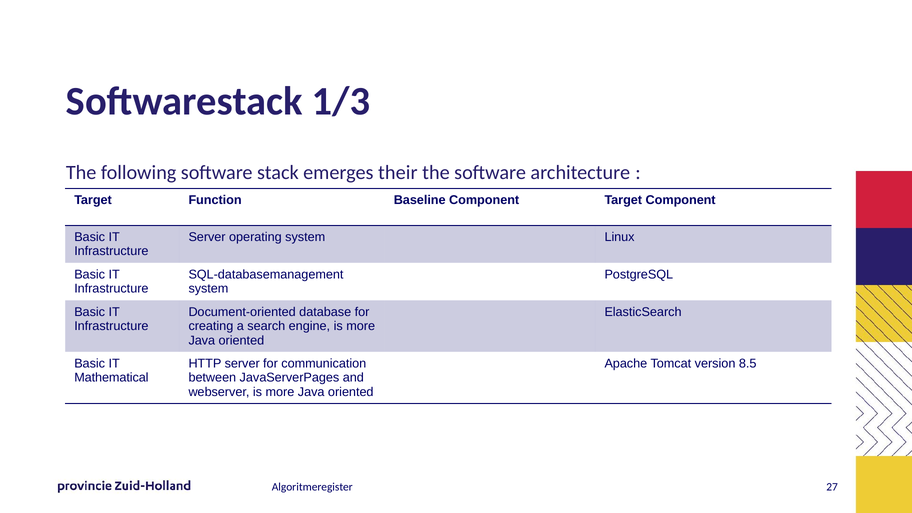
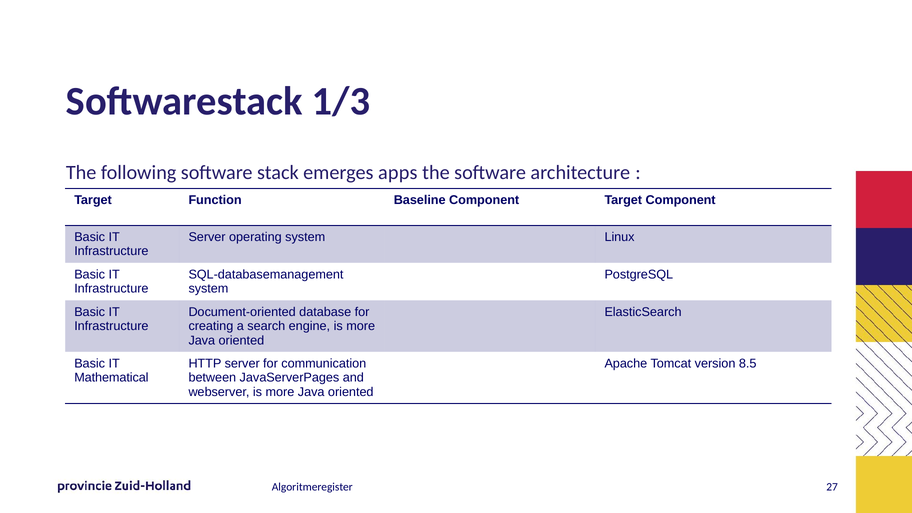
their: their -> apps
